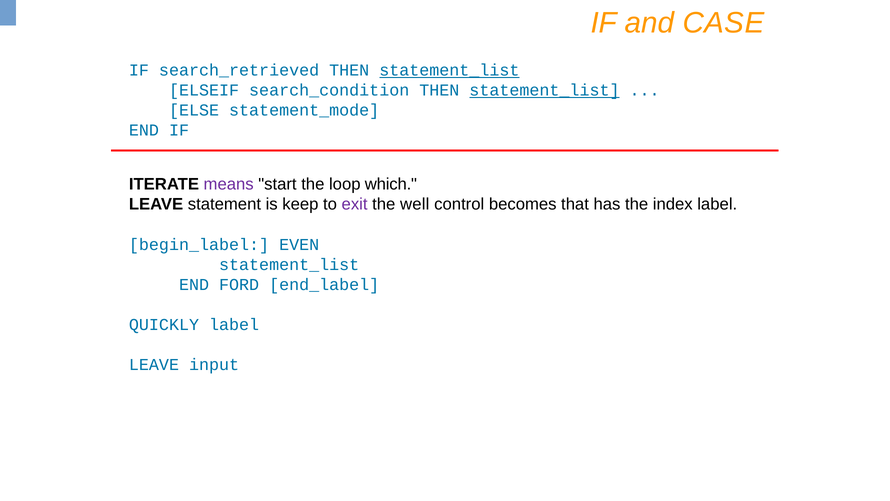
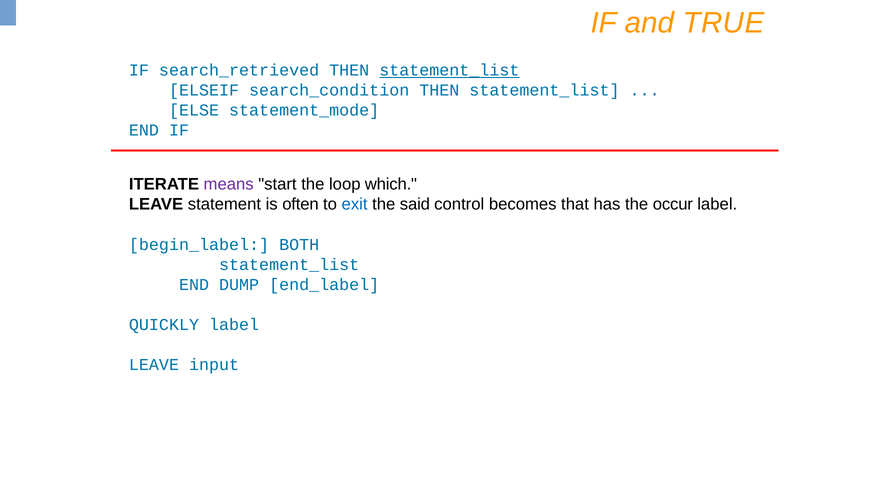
CASE: CASE -> TRUE
statement_list at (544, 90) underline: present -> none
keep: keep -> often
exit colour: purple -> blue
well: well -> said
index: index -> occur
EVEN: EVEN -> BOTH
FORD: FORD -> DUMP
